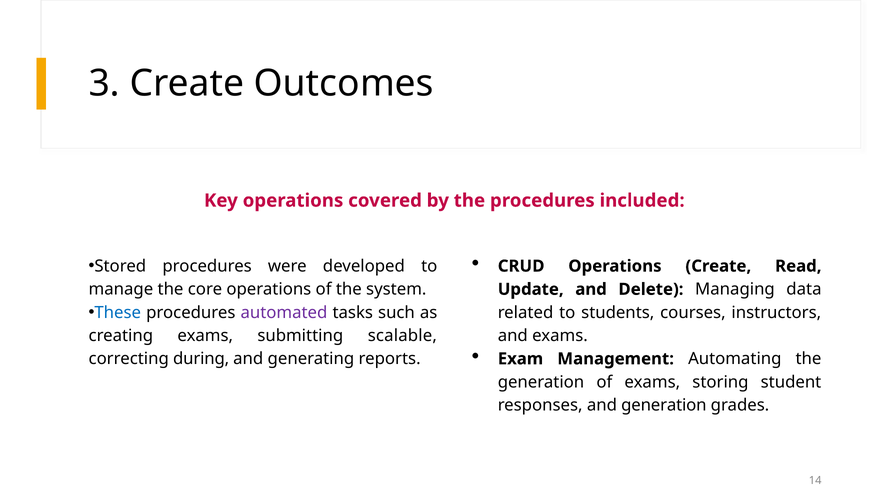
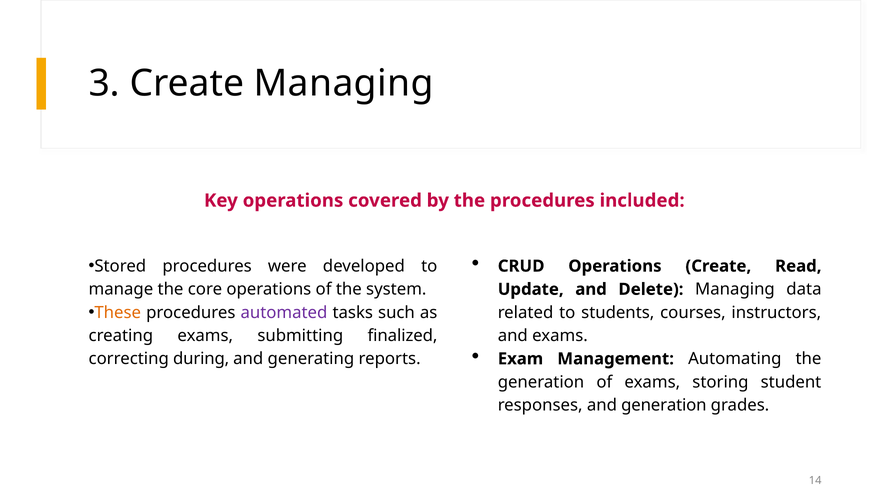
Create Outcomes: Outcomes -> Managing
These colour: blue -> orange
scalable: scalable -> finalized
